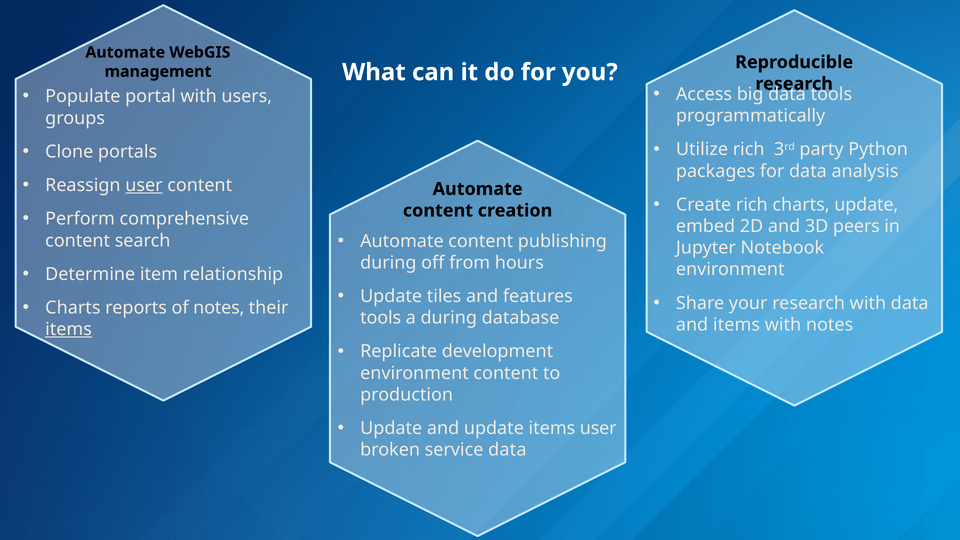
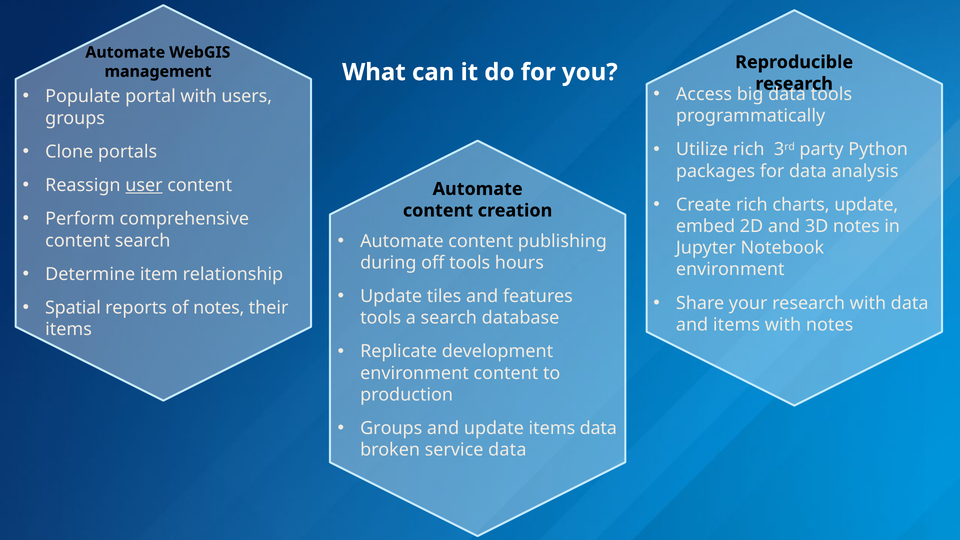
3D peers: peers -> notes
off from: from -> tools
Charts at (73, 308): Charts -> Spatial
a during: during -> search
items at (69, 329) underline: present -> none
Update at (391, 428): Update -> Groups
items user: user -> data
